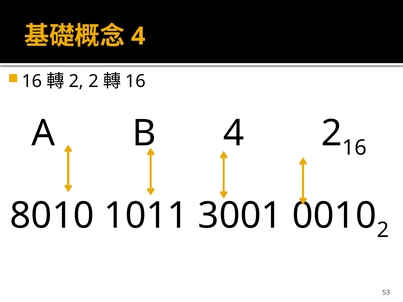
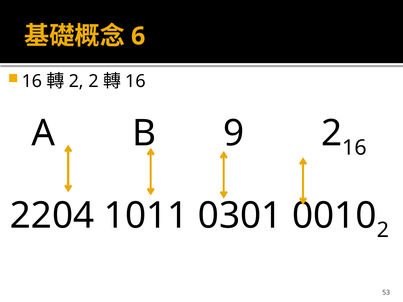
4 at (138, 36): 4 -> 6
B 4: 4 -> 9
8010: 8010 -> 2204
3001: 3001 -> 0301
